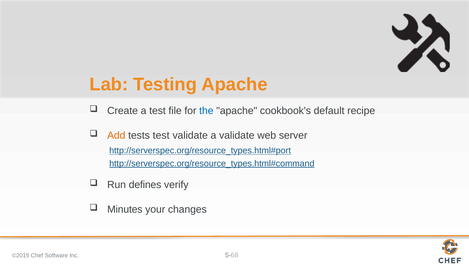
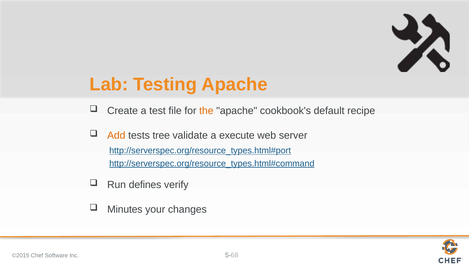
the colour: blue -> orange
tests test: test -> tree
a validate: validate -> execute
